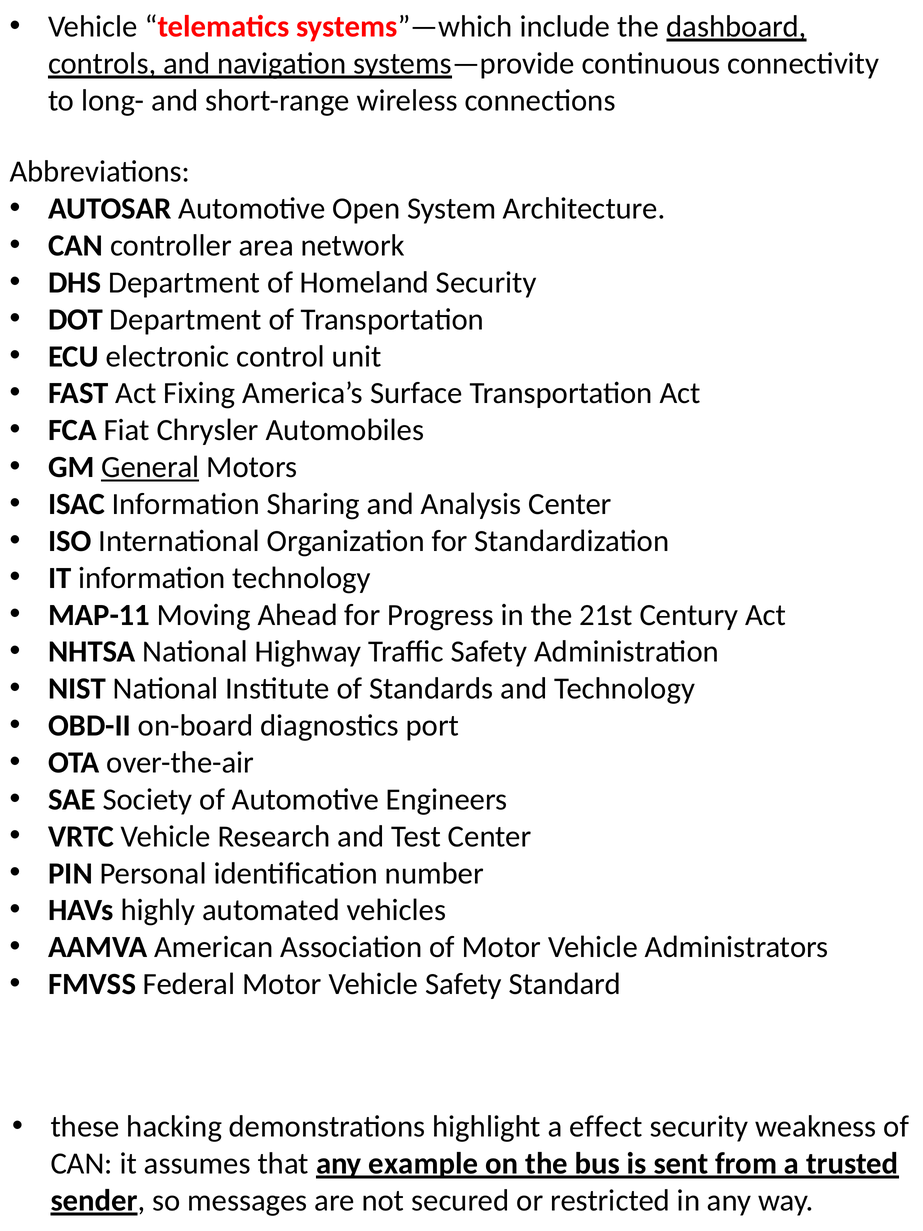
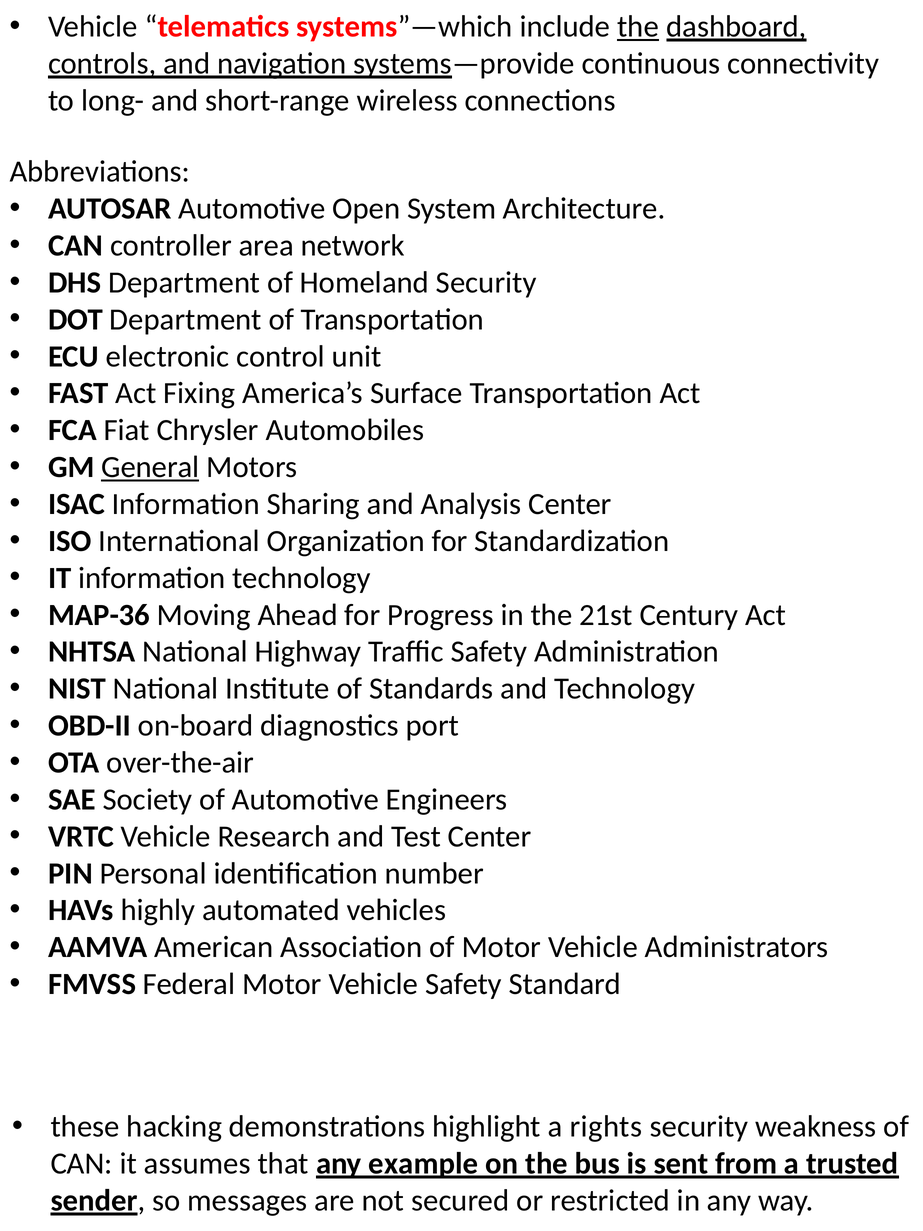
the at (638, 27) underline: none -> present
MAP-11: MAP-11 -> MAP-36
effect: effect -> rights
